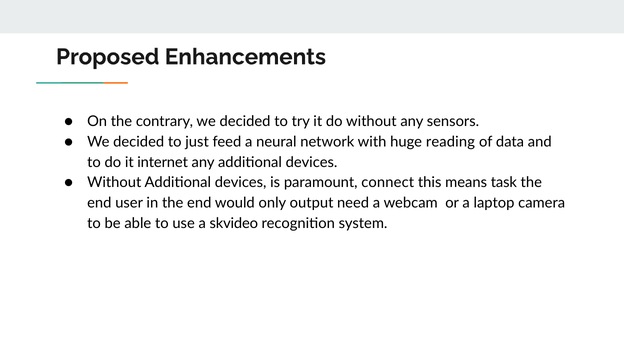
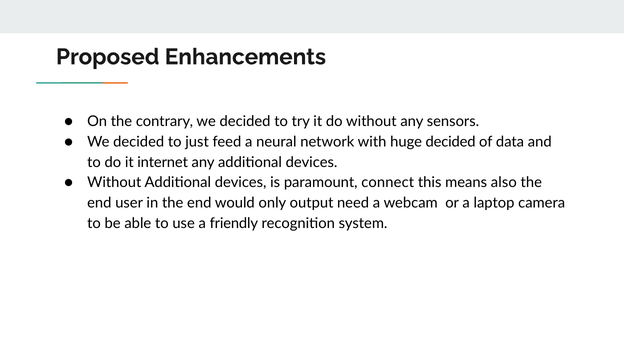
huge reading: reading -> decided
task: task -> also
skvideo: skvideo -> friendly
